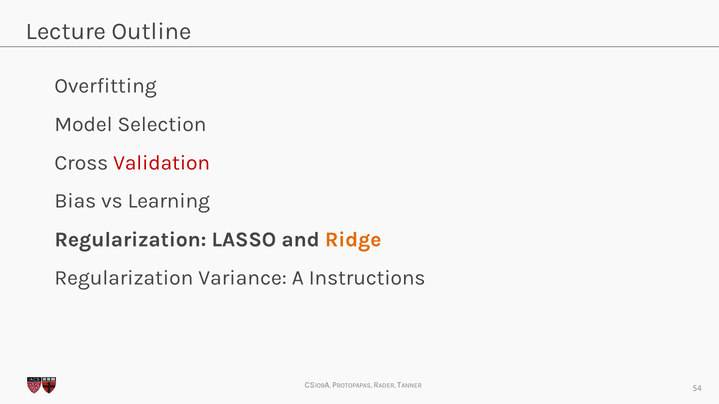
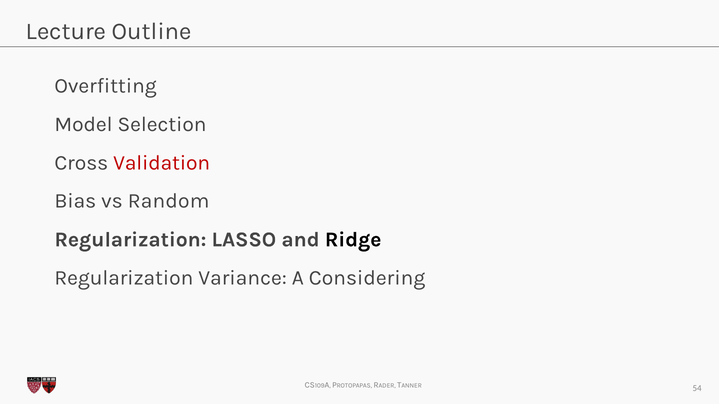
Learning: Learning -> Random
Ridge colour: orange -> black
Instructions: Instructions -> Considering
